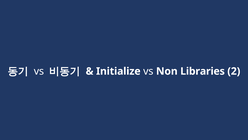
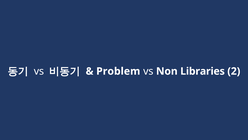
Initialize: Initialize -> Problem
